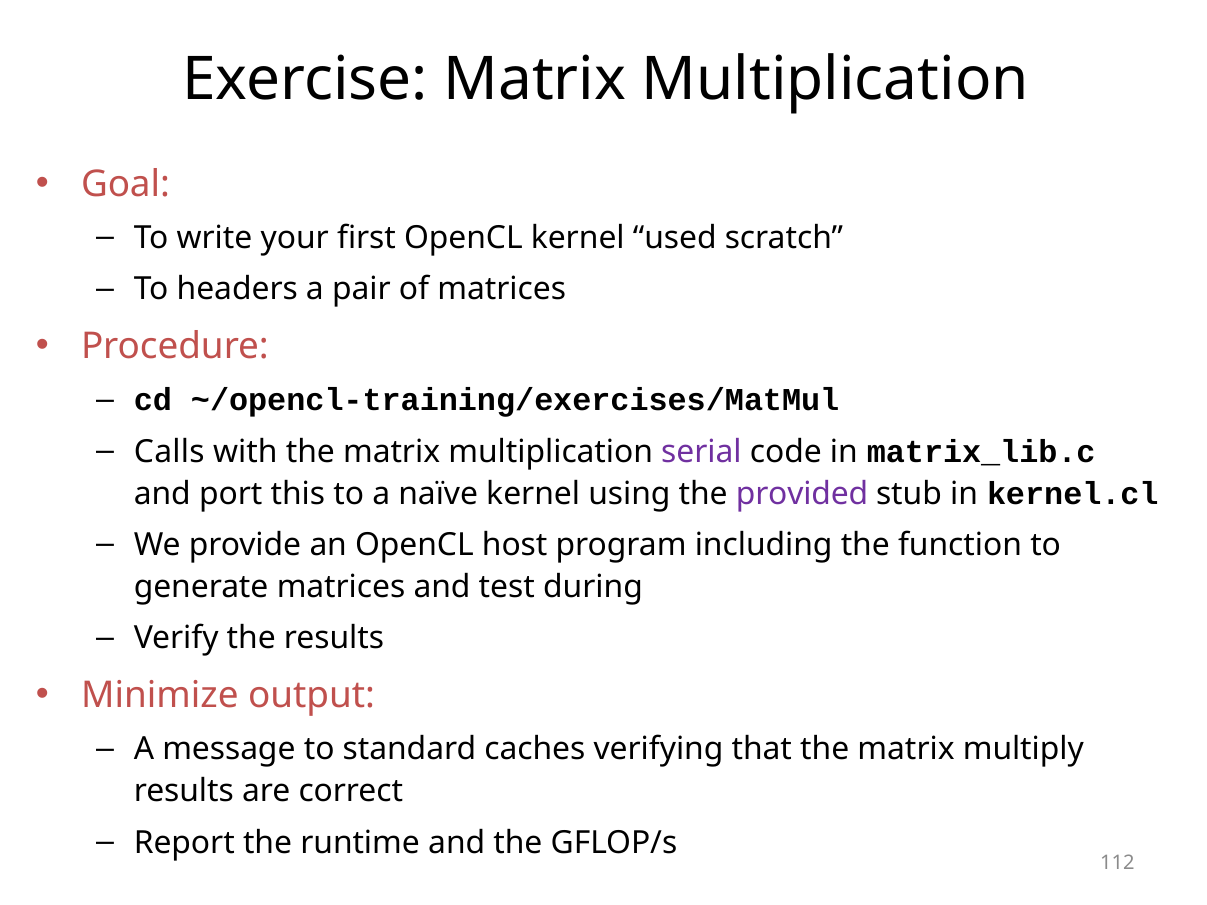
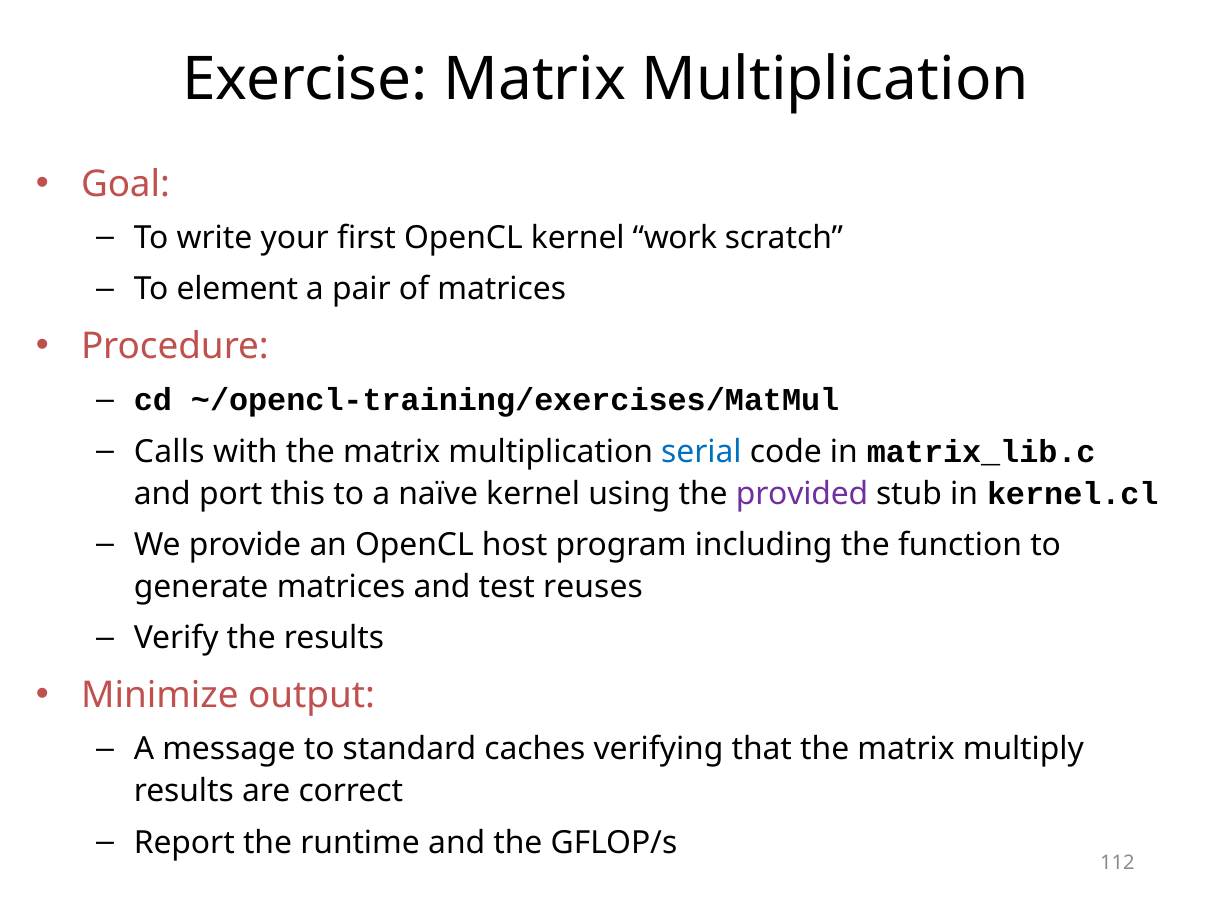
used: used -> work
headers: headers -> element
serial colour: purple -> blue
during: during -> reuses
